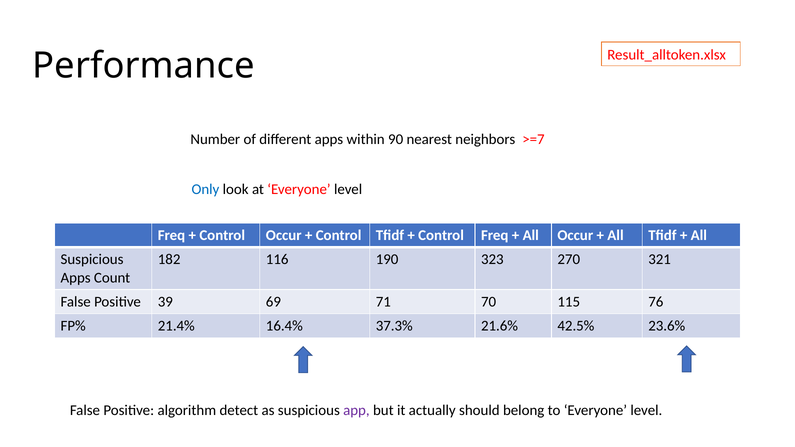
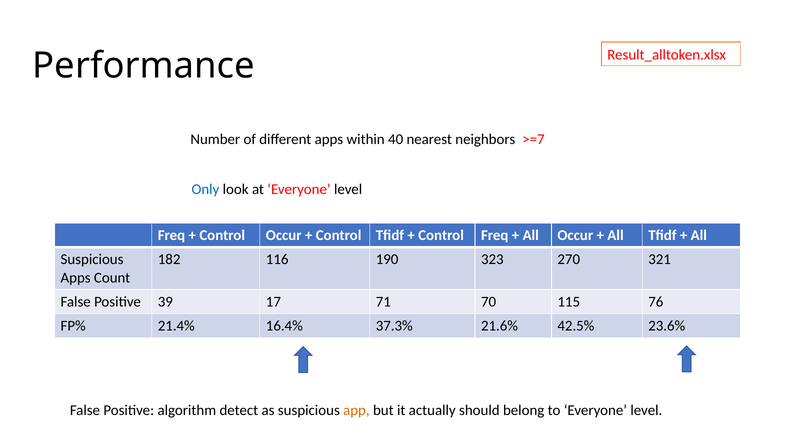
90: 90 -> 40
69: 69 -> 17
app colour: purple -> orange
